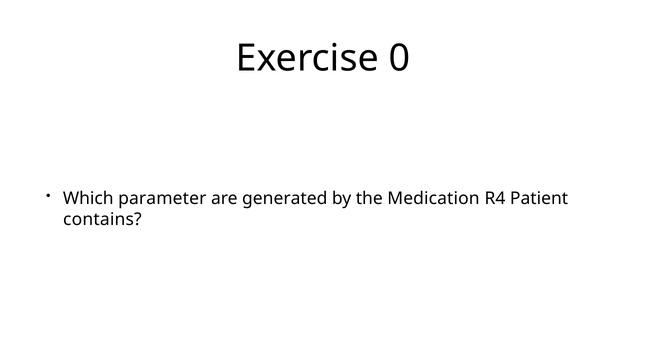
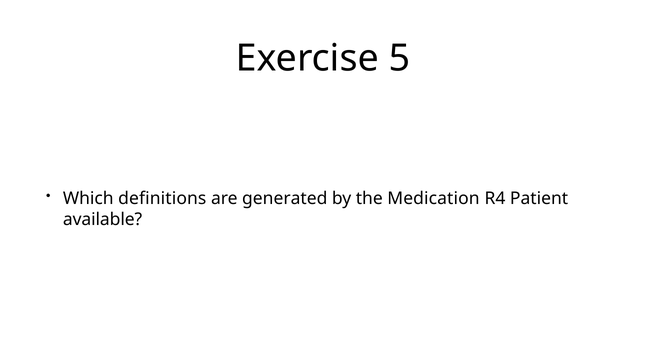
0: 0 -> 5
parameter: parameter -> definitions
contains: contains -> available
